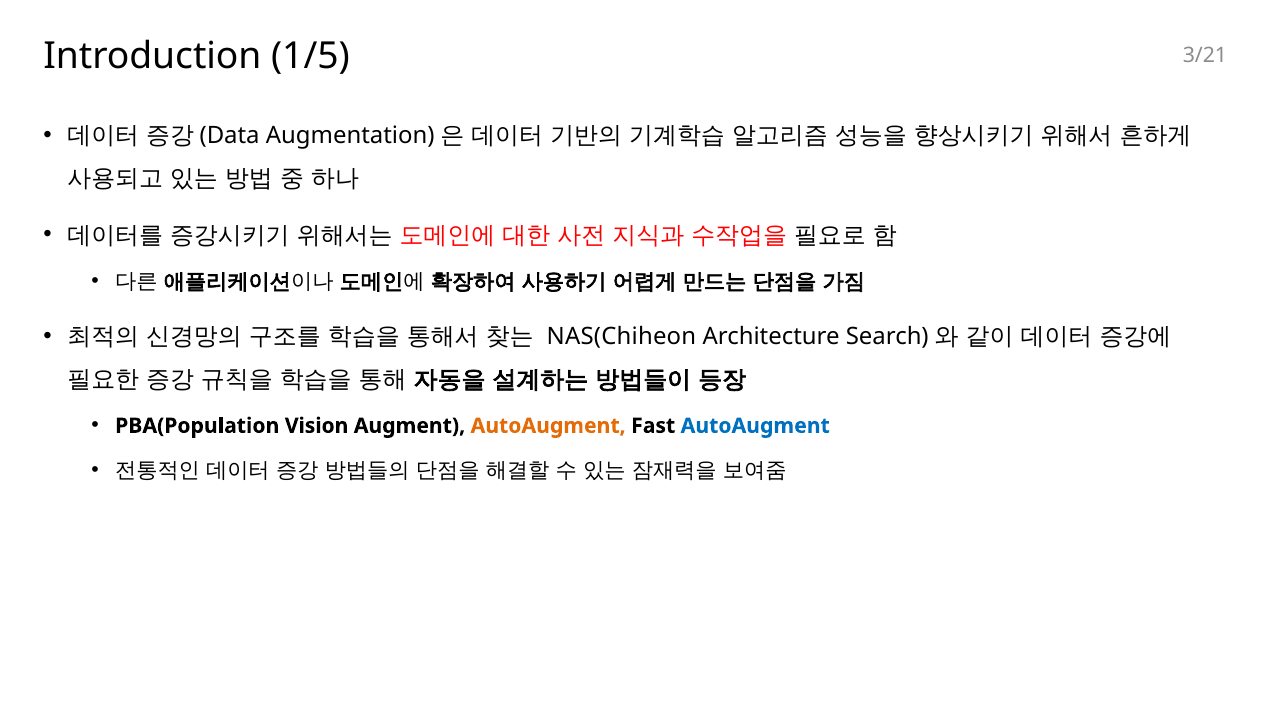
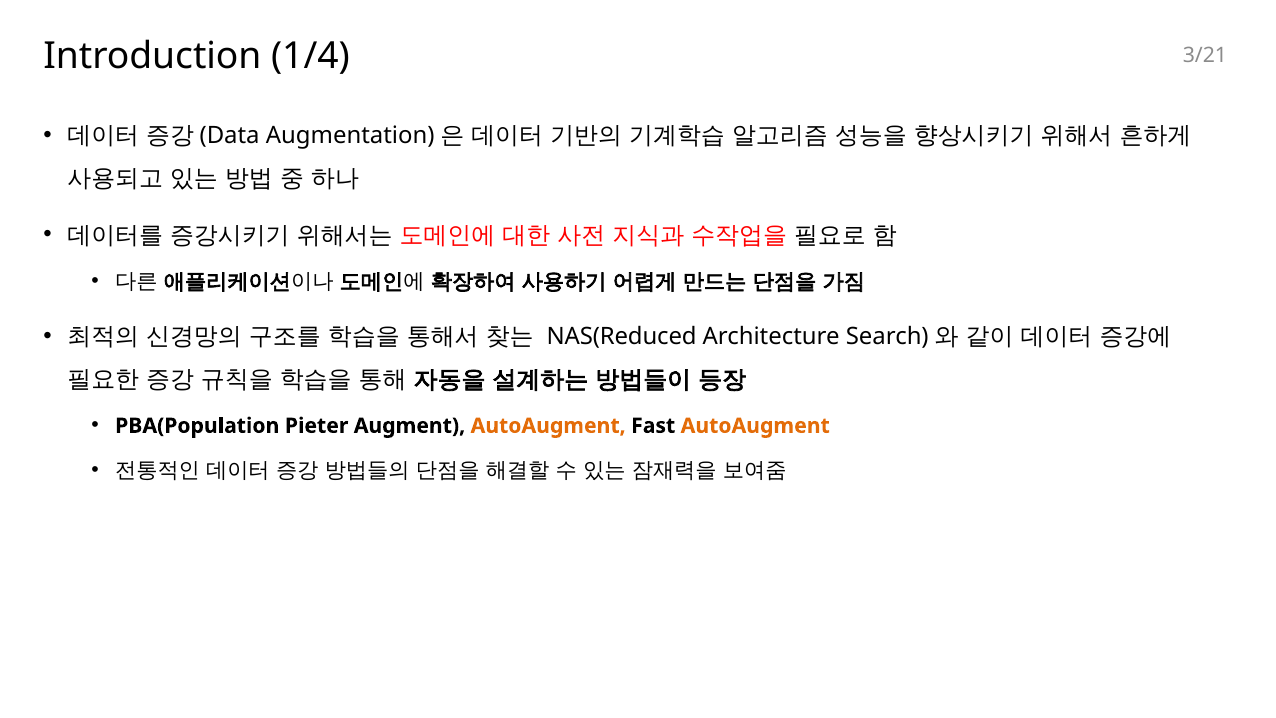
1/5: 1/5 -> 1/4
NAS(Chiheon: NAS(Chiheon -> NAS(Reduced
Vision: Vision -> Pieter
AutoAugment at (755, 426) colour: blue -> orange
